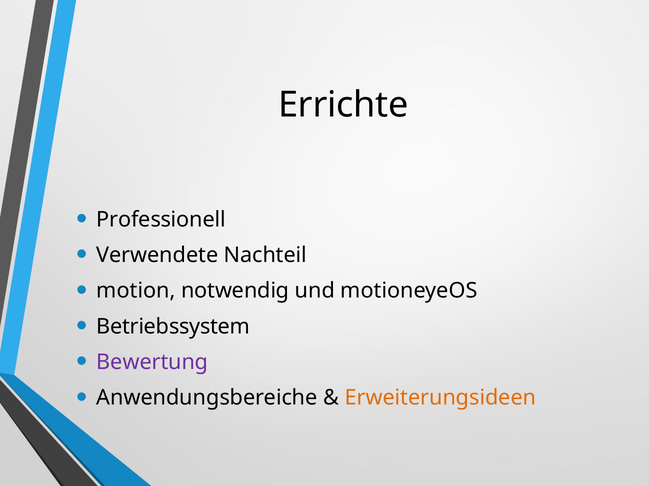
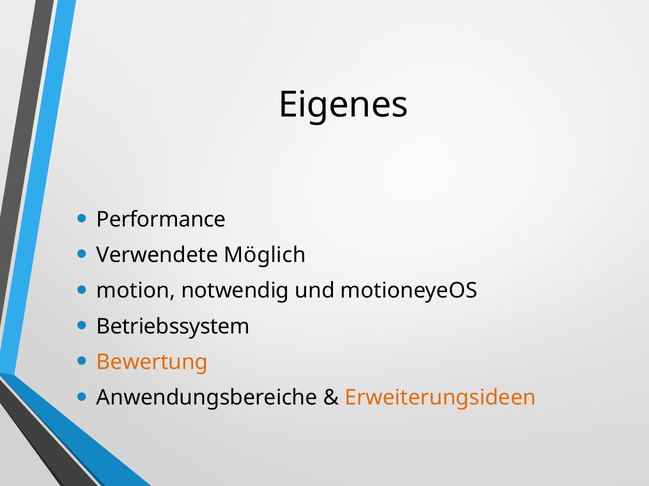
Errichte: Errichte -> Eigenes
Professionell: Professionell -> Performance
Nachteil: Nachteil -> Möglich
Bewertung colour: purple -> orange
